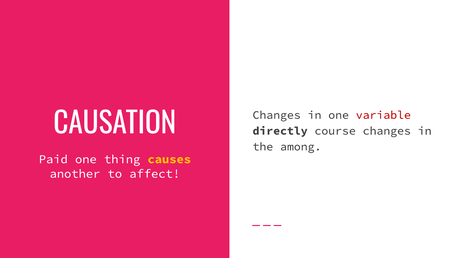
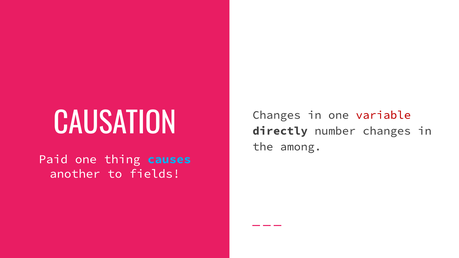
course: course -> number
causes colour: yellow -> light blue
affect: affect -> fields
